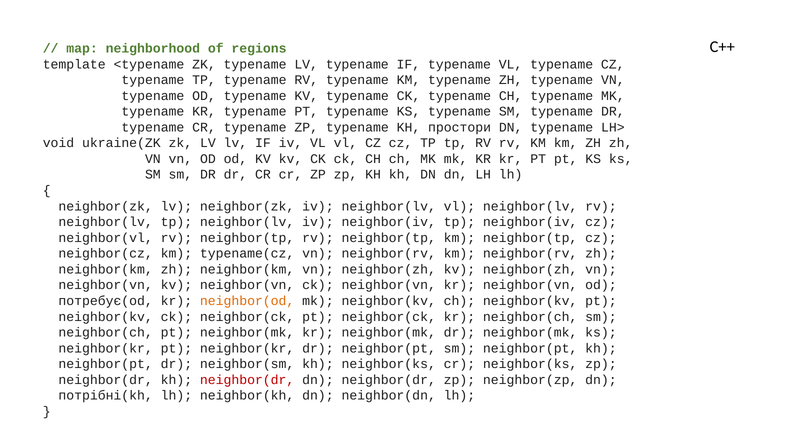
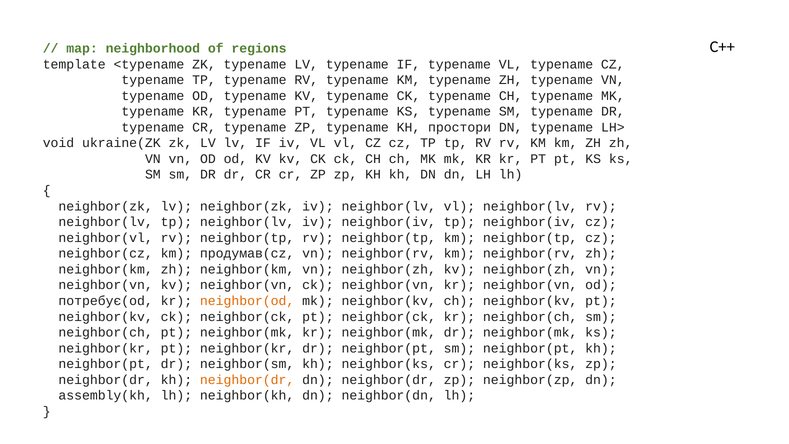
typename(cz: typename(cz -> продумав(cz
neighbor(dr at (247, 380) colour: red -> orange
потрібні(kh: потрібні(kh -> assembly(kh
